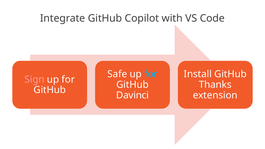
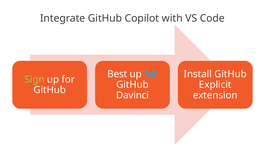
Safe: Safe -> Best
Sign colour: pink -> light green
Thanks: Thanks -> Explicit
